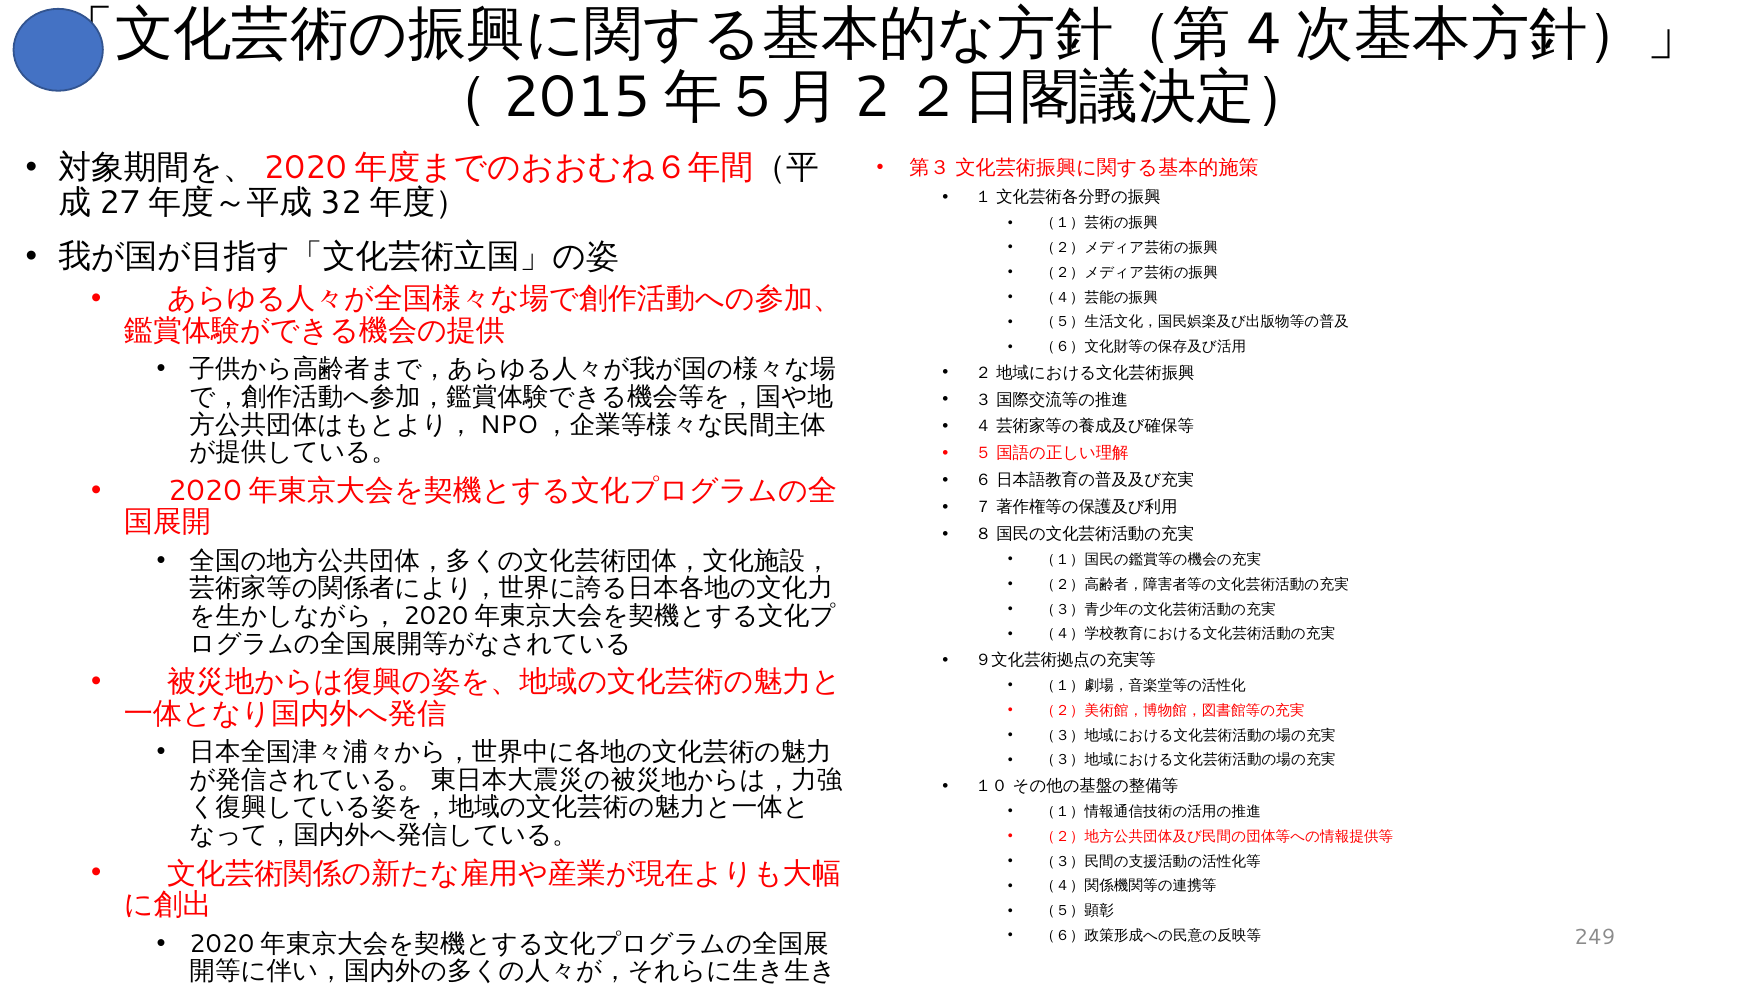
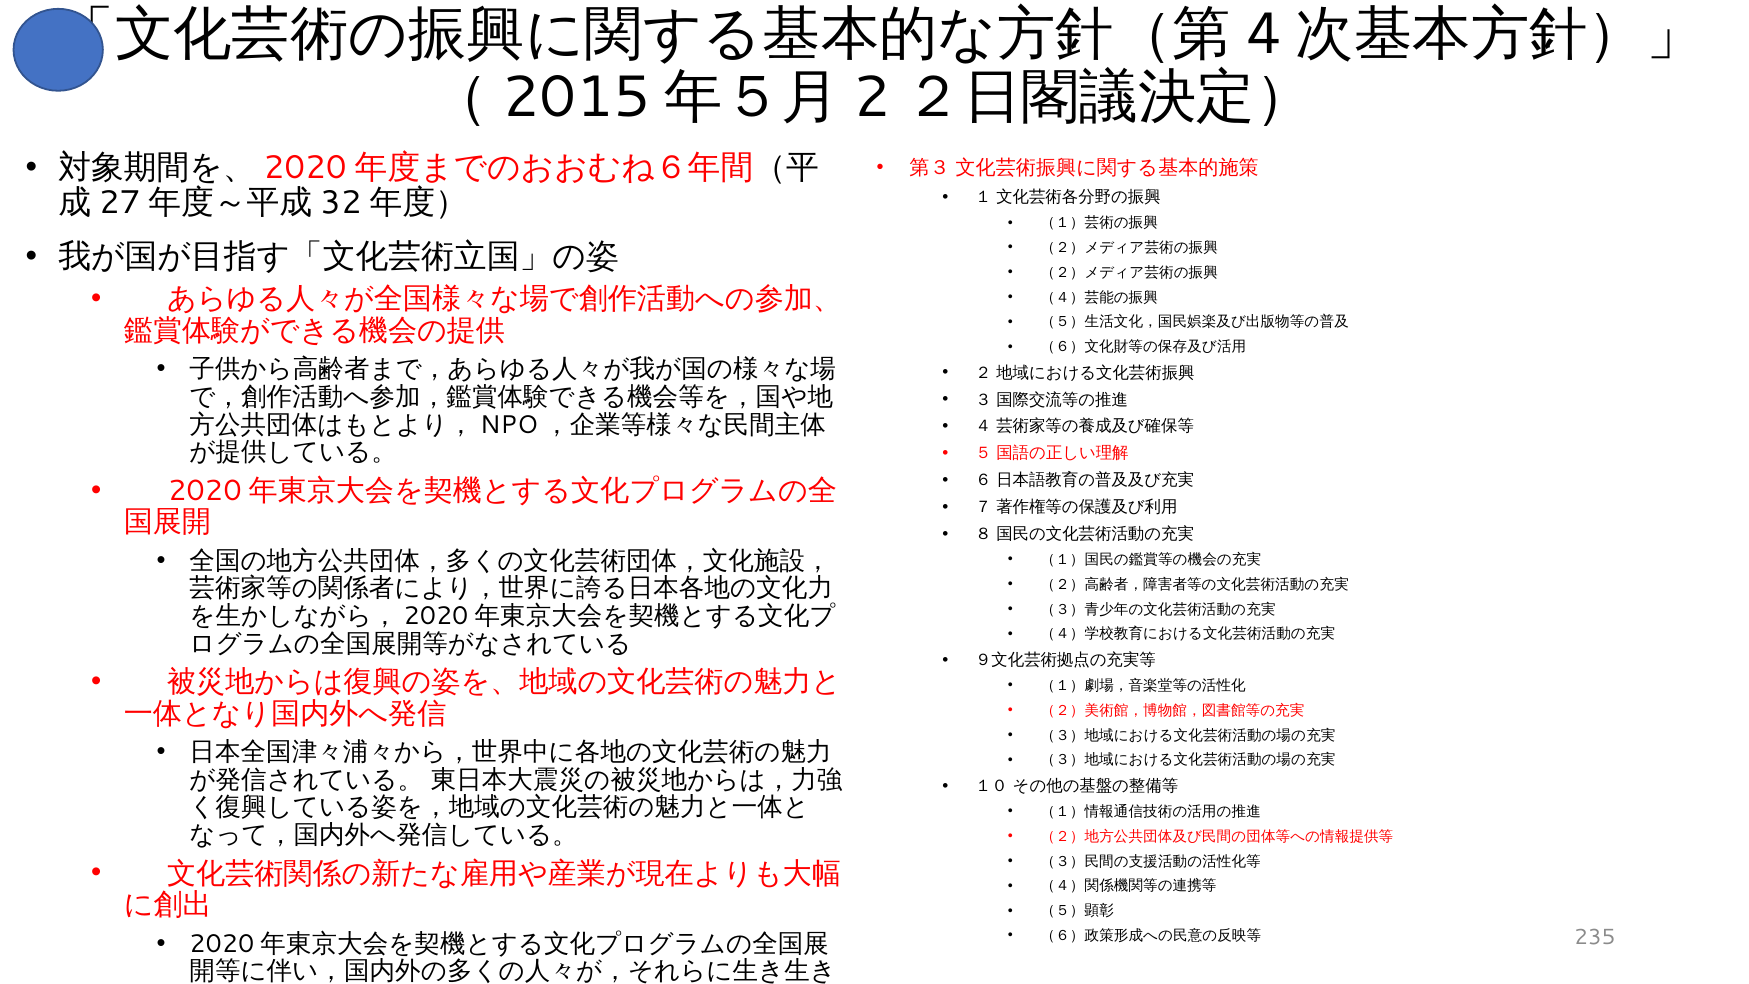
249: 249 -> 235
